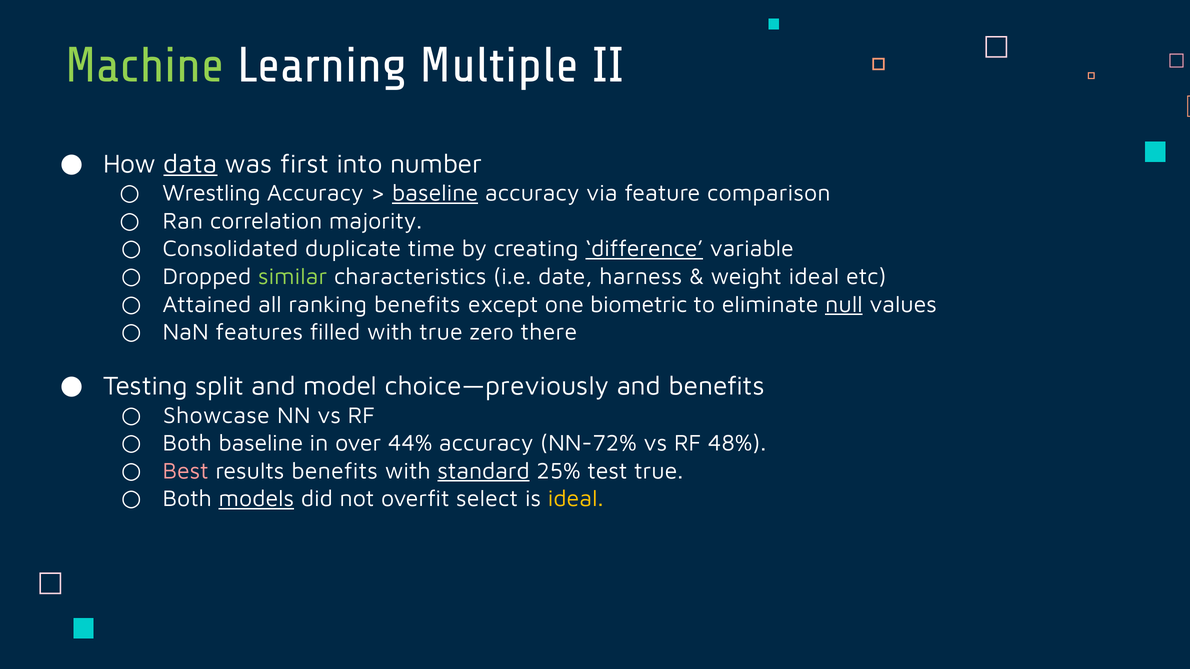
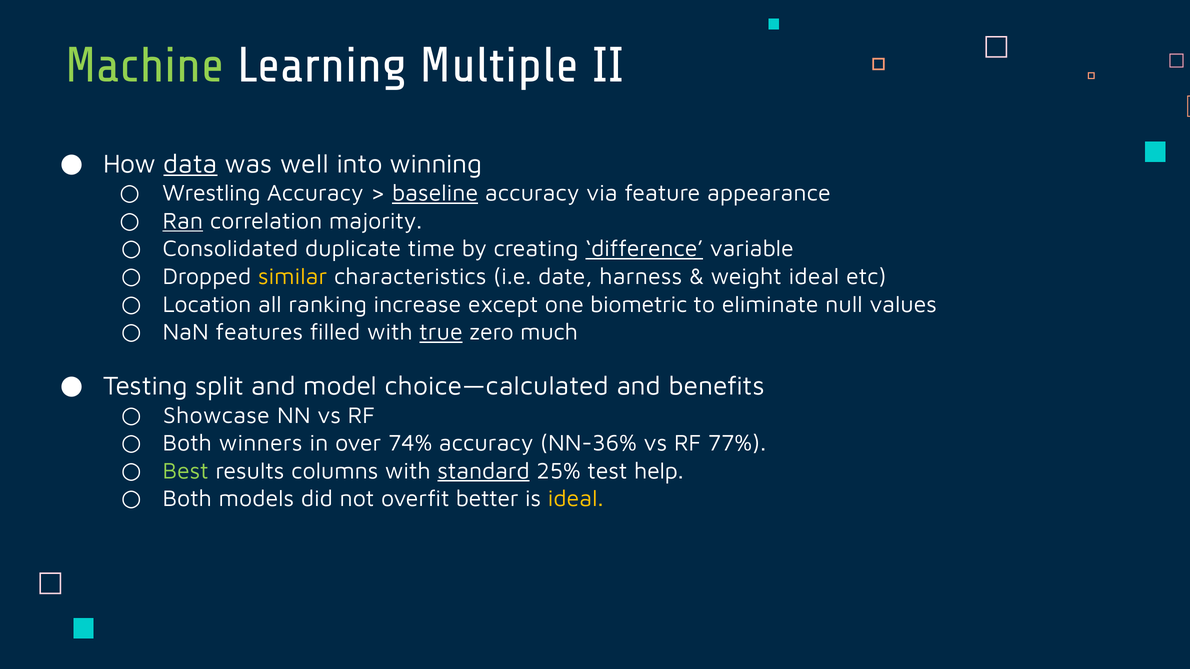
first: first -> well
number: number -> winning
comparison: comparison -> appearance
Ran underline: none -> present
similar colour: light green -> yellow
Attained: Attained -> Location
ranking benefits: benefits -> increase
null underline: present -> none
true at (441, 332) underline: none -> present
there: there -> much
choice—previously: choice—previously -> choice—calculated
Both baseline: baseline -> winners
44%: 44% -> 74%
NN-72%: NN-72% -> NN-36%
48%: 48% -> 77%
Best colour: pink -> light green
results benefits: benefits -> columns
test true: true -> help
models underline: present -> none
select: select -> better
